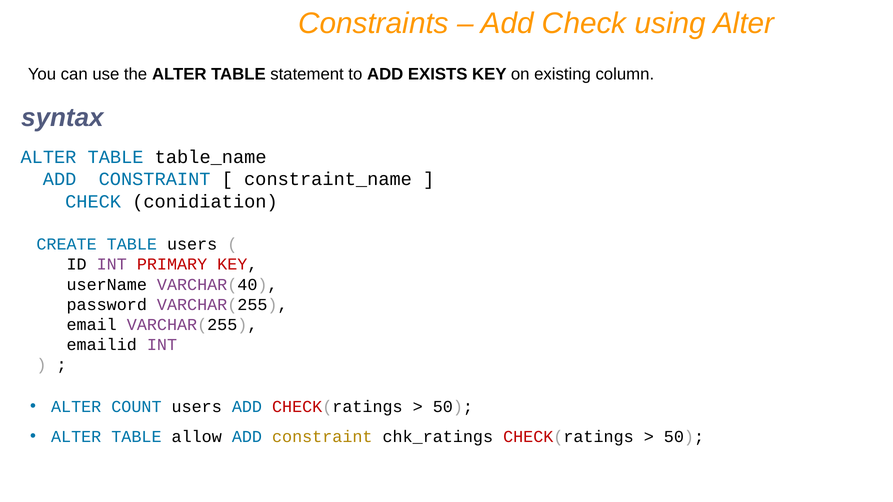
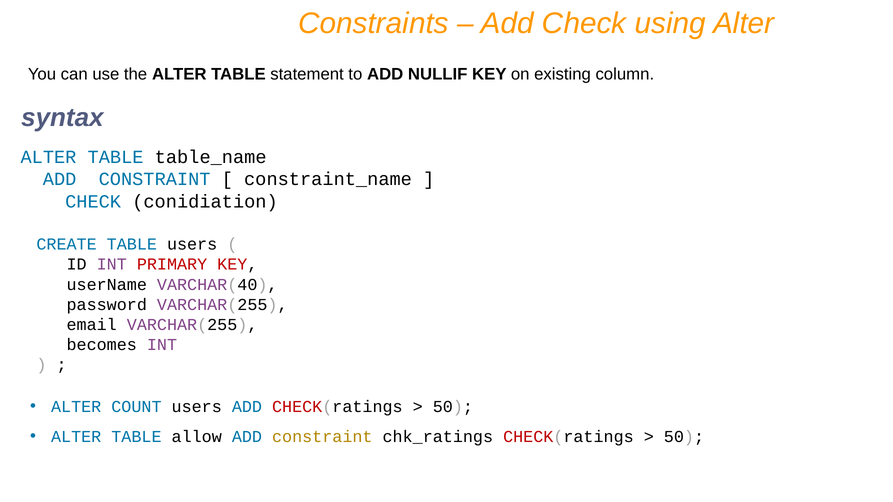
EXISTS: EXISTS -> NULLIF
emailid: emailid -> becomes
